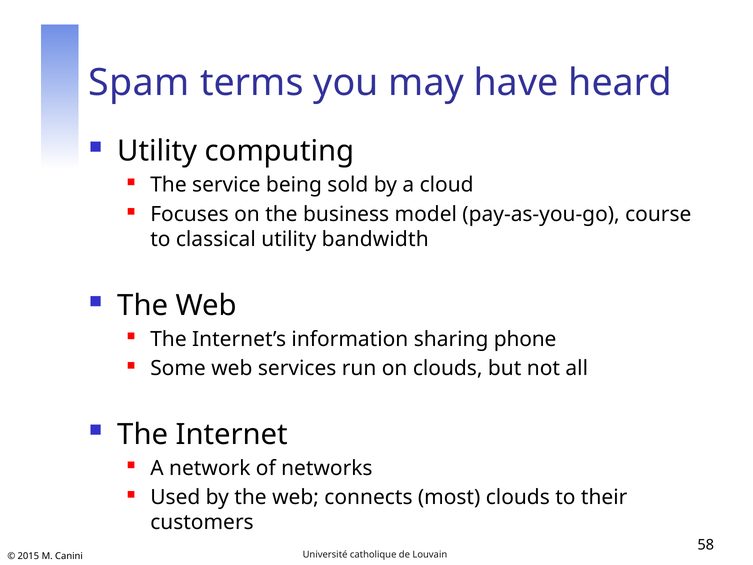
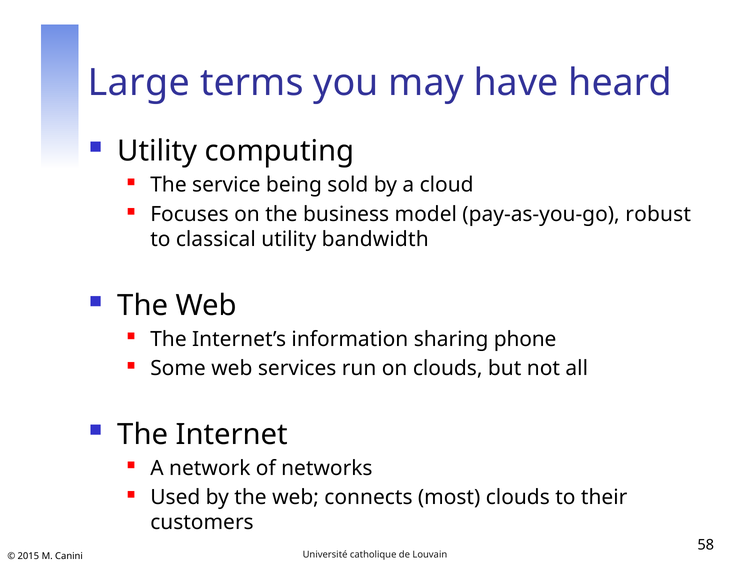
Spam: Spam -> Large
course: course -> robust
